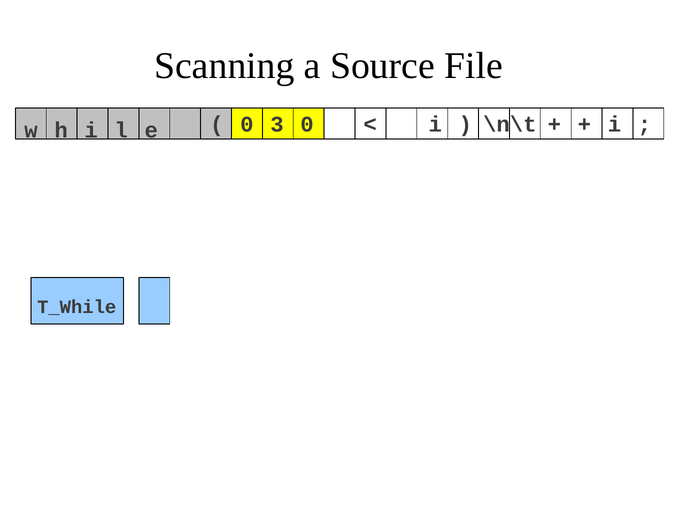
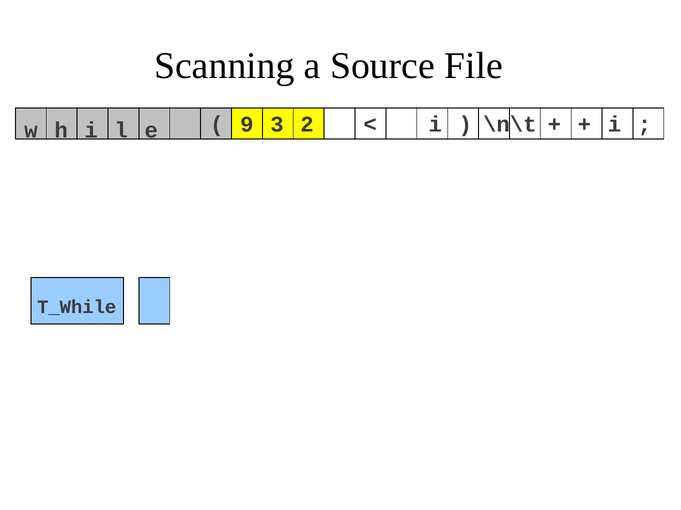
0 at (247, 125): 0 -> 9
3 0: 0 -> 2
